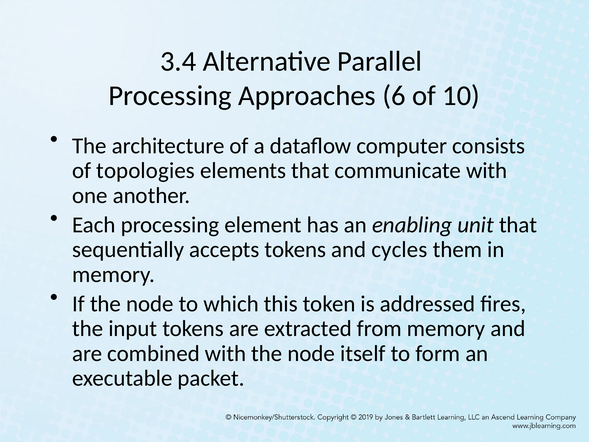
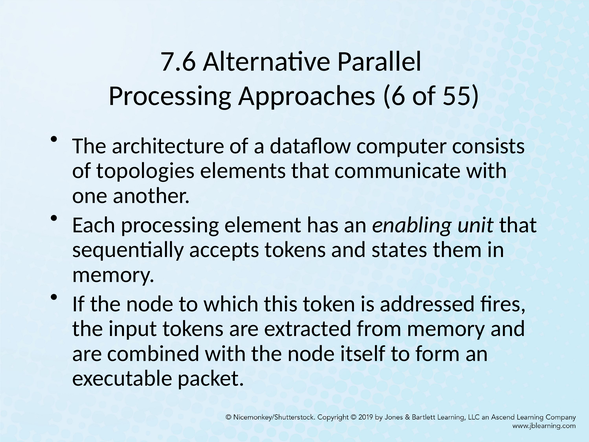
3.4: 3.4 -> 7.6
10: 10 -> 55
cycles: cycles -> states
